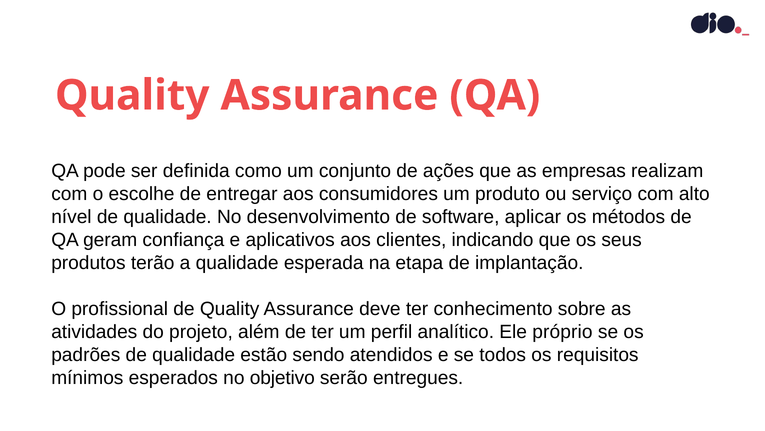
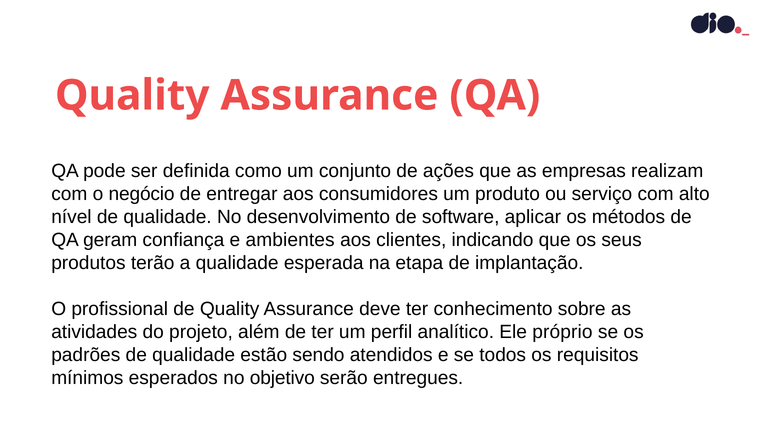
escolhe: escolhe -> negócio
aplicativos: aplicativos -> ambientes
